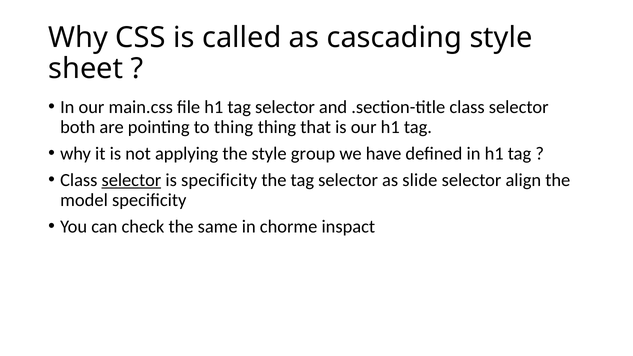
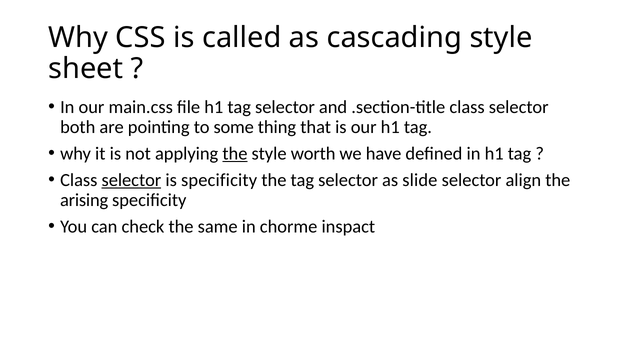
to thing: thing -> some
the at (235, 154) underline: none -> present
group: group -> worth
model: model -> arising
